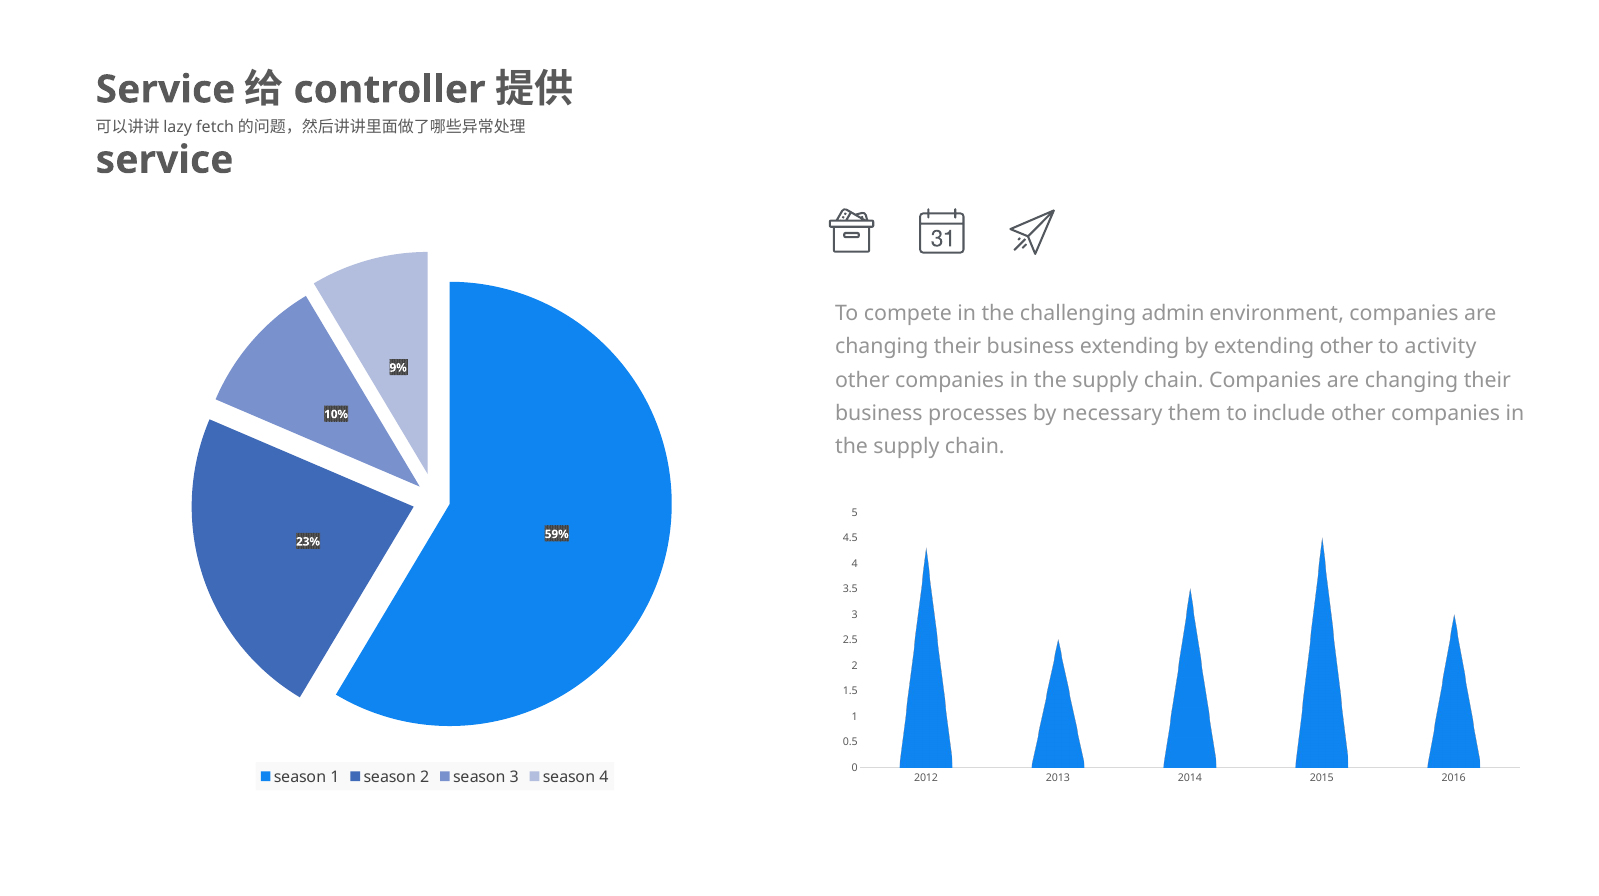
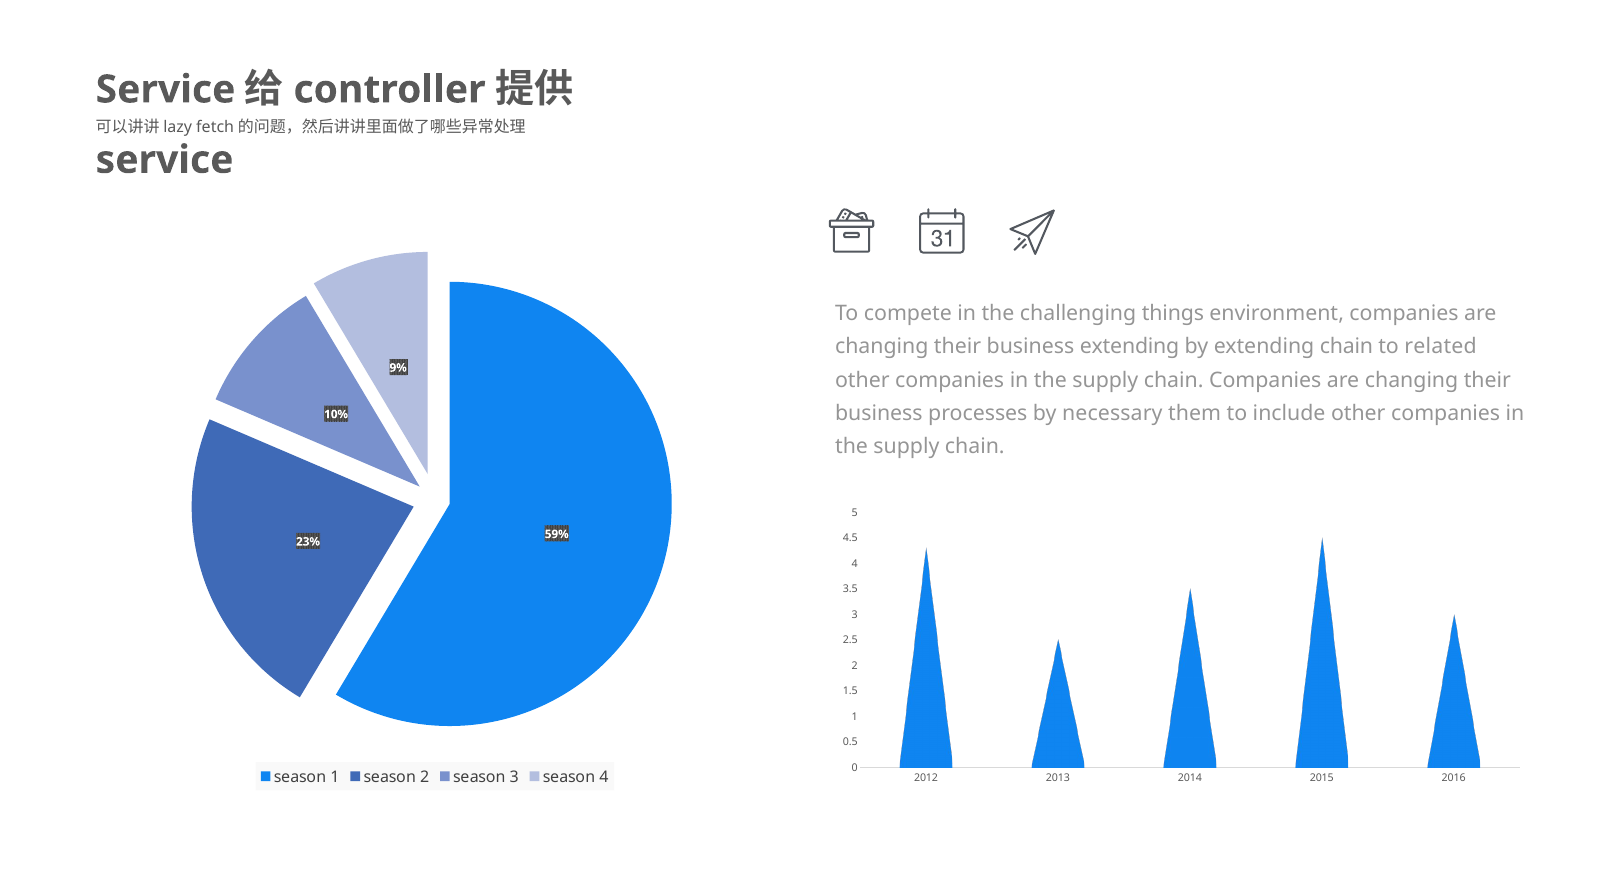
admin: admin -> things
extending other: other -> chain
activity: activity -> related
